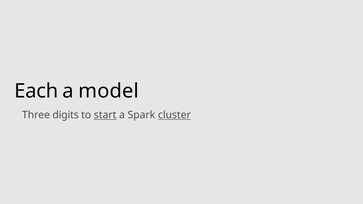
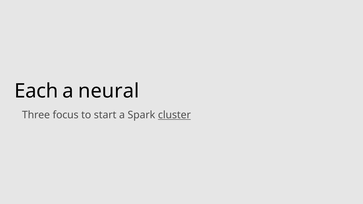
model: model -> neural
digits: digits -> focus
start underline: present -> none
